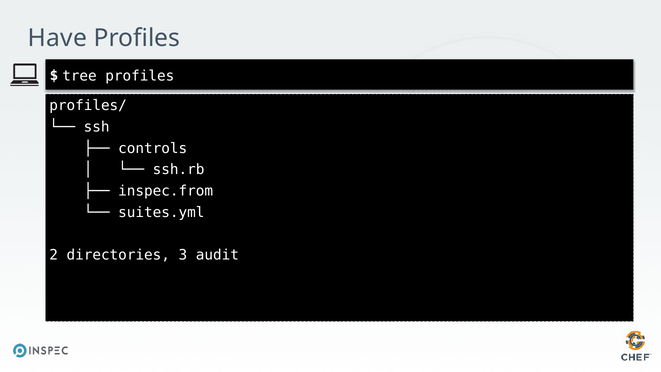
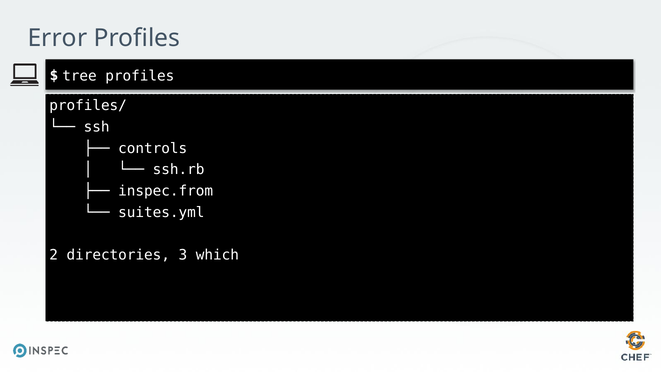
Have: Have -> Error
audit: audit -> which
